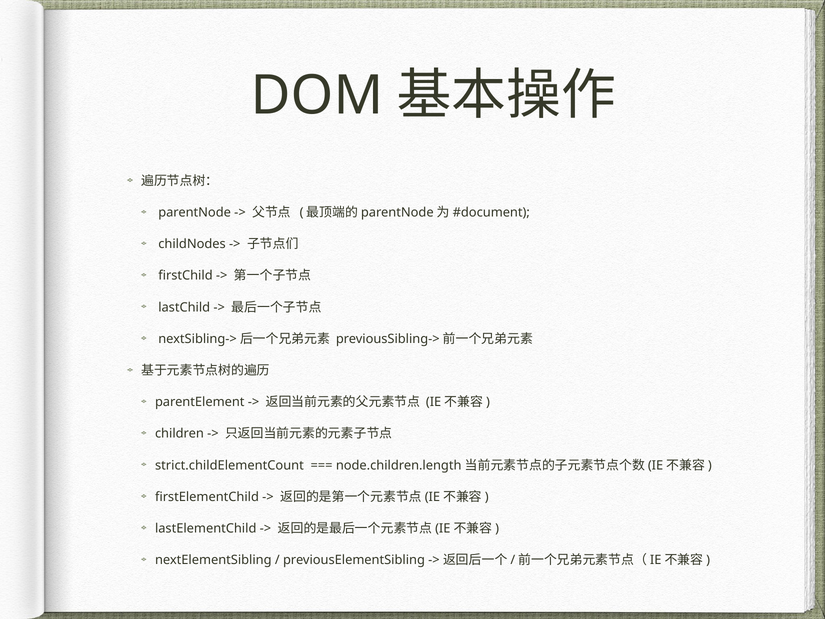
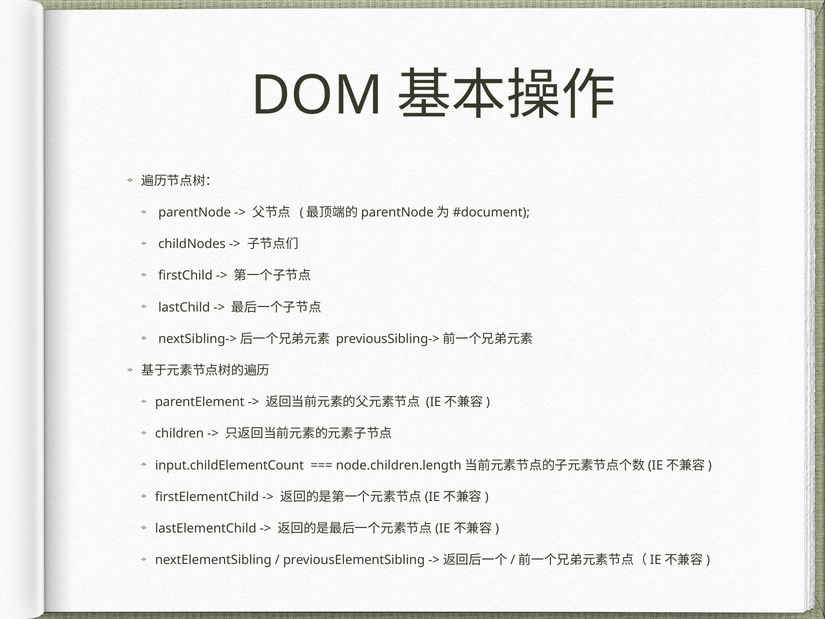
strict.childElementCount: strict.childElementCount -> input.childElementCount
